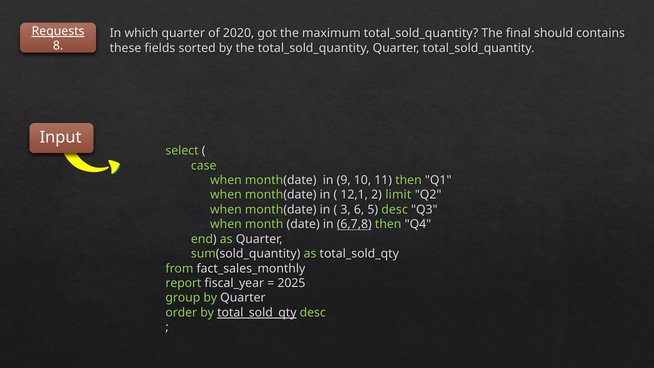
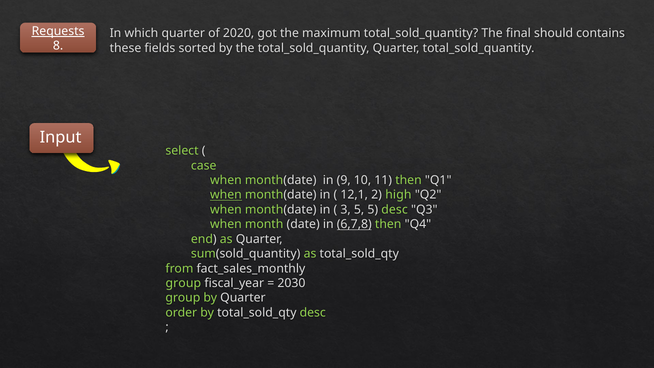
when at (226, 195) underline: none -> present
limit: limit -> high
3 6: 6 -> 5
report at (183, 283): report -> group
2025: 2025 -> 2030
total_sold_qty at (257, 313) underline: present -> none
